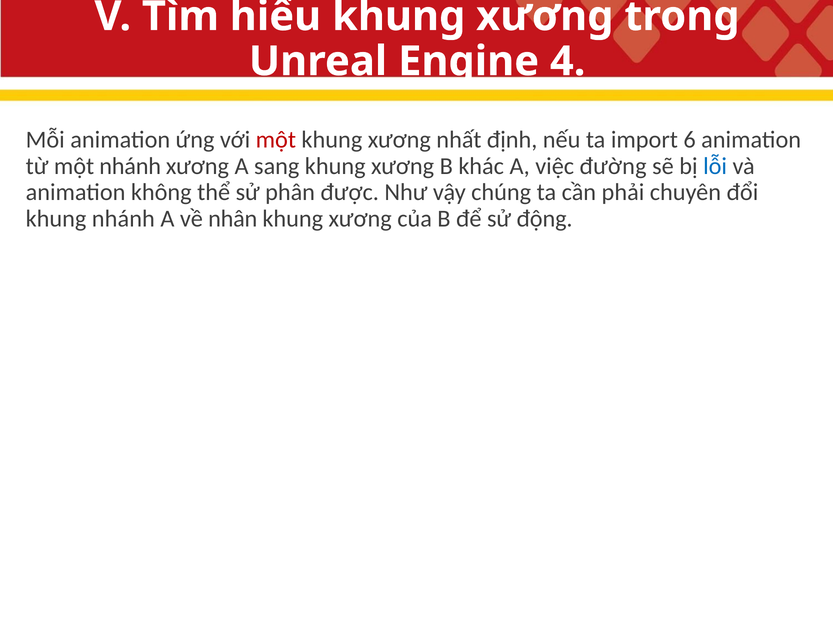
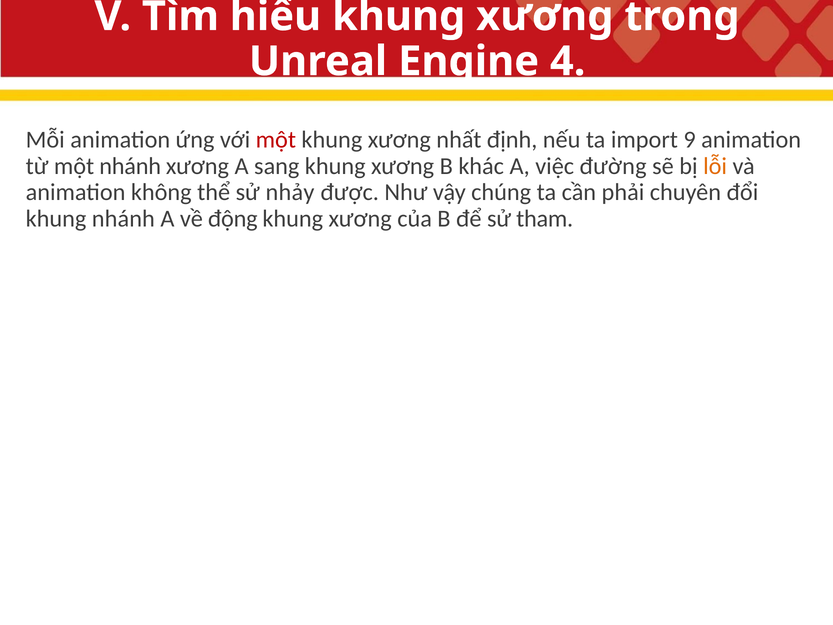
6: 6 -> 9
lỗi colour: blue -> orange
phân: phân -> nhảy
nhân: nhân -> động
động: động -> tham
